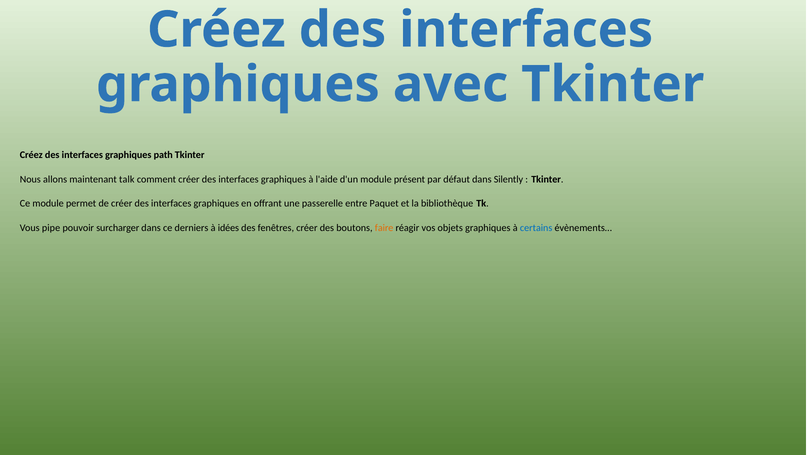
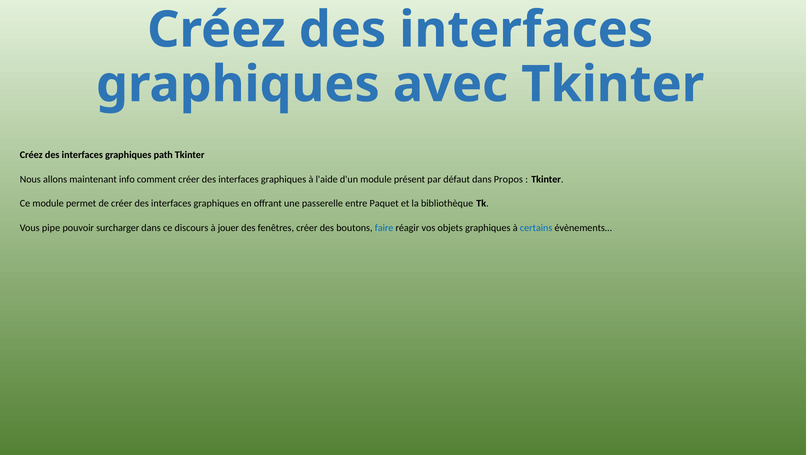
talk: talk -> info
Silently: Silently -> Propos
derniers: derniers -> discours
idées: idées -> jouer
faire colour: orange -> blue
